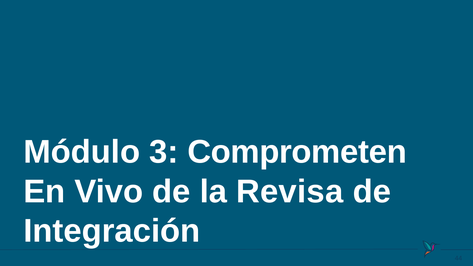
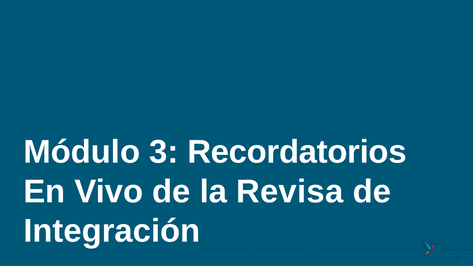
Comprometen: Comprometen -> Recordatorios
